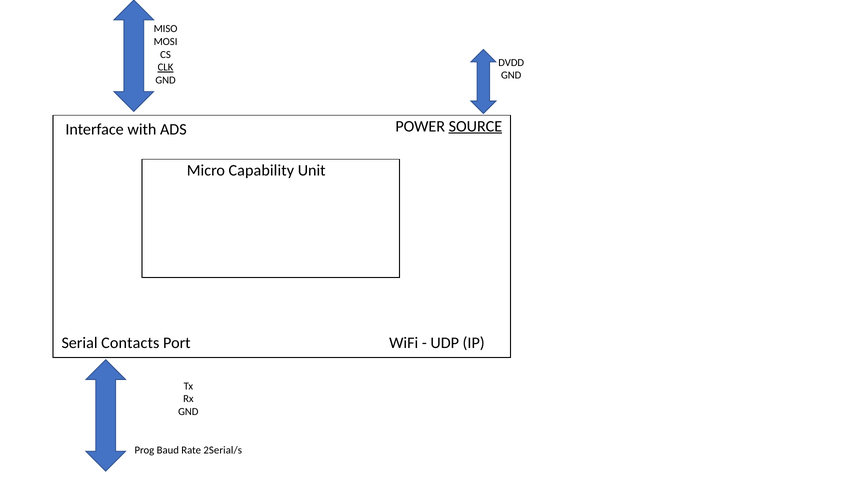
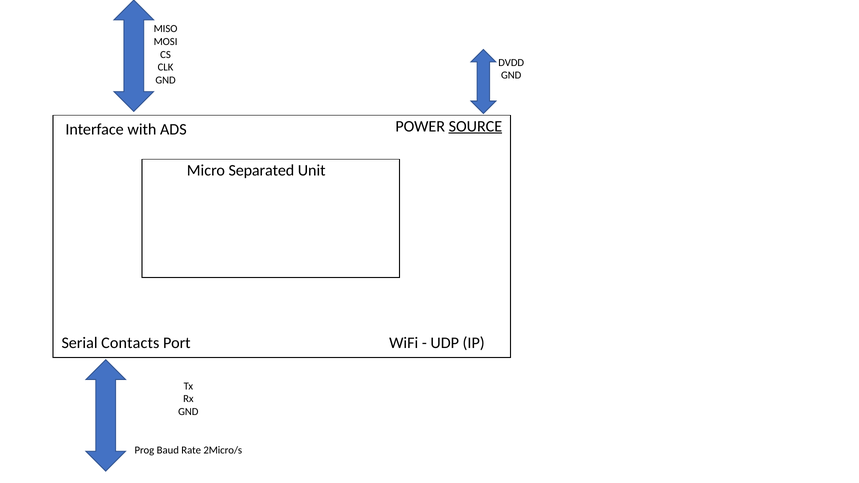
CLK underline: present -> none
Capability: Capability -> Separated
2Serial/s: 2Serial/s -> 2Micro/s
